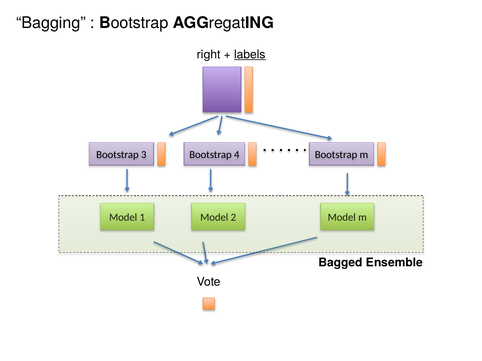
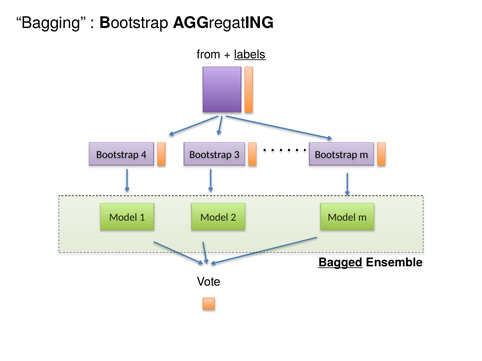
right: right -> from
3: 3 -> 4
4: 4 -> 3
Bagged underline: none -> present
